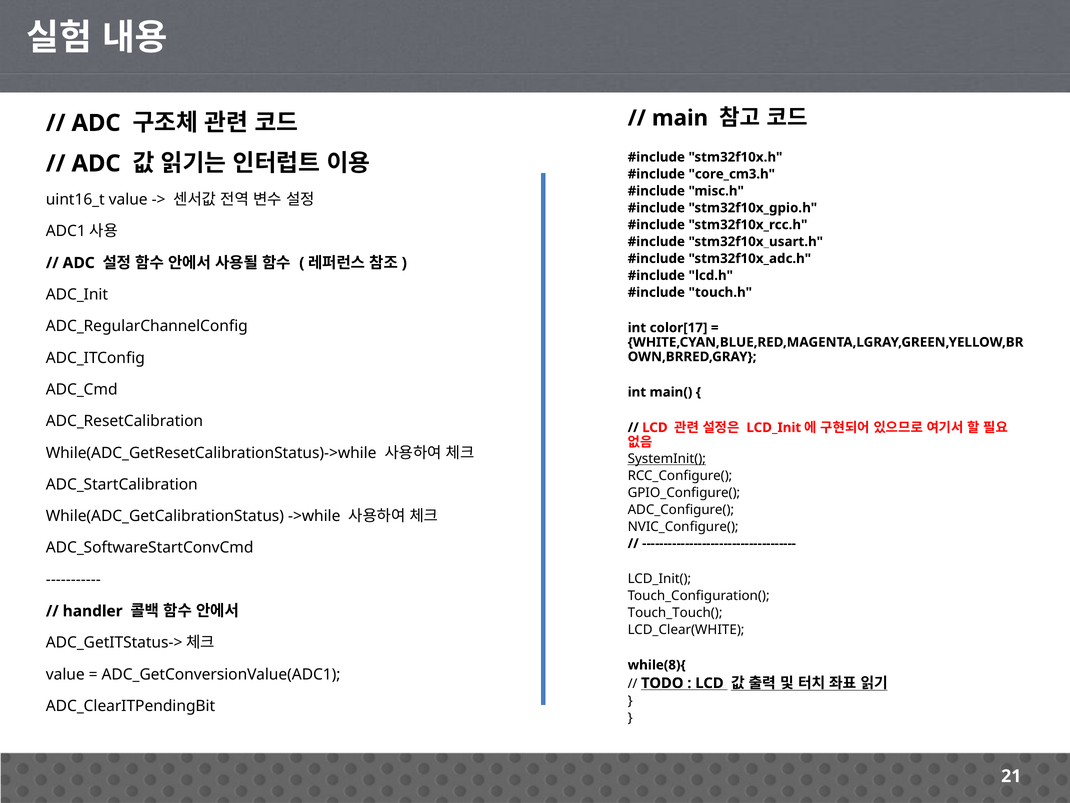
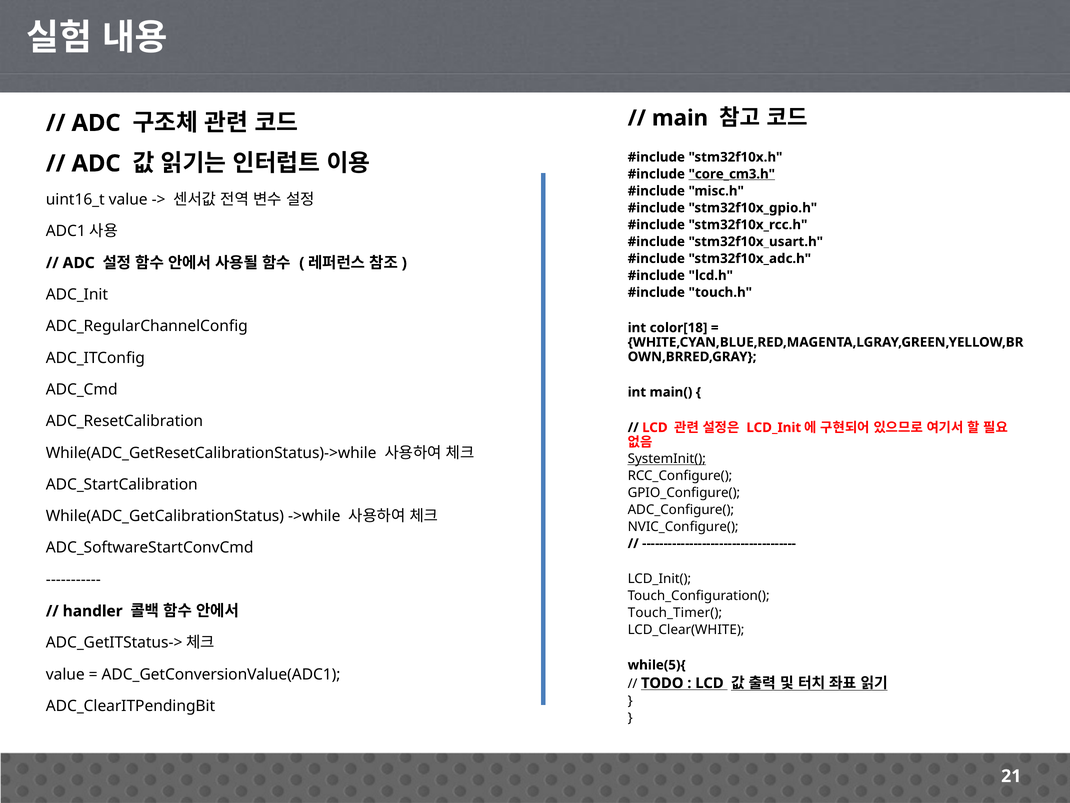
core_cm3.h underline: none -> present
color[17: color[17 -> color[18
Touch_Touch(: Touch_Touch( -> Touch_Timer(
while(8){: while(8){ -> while(5){
